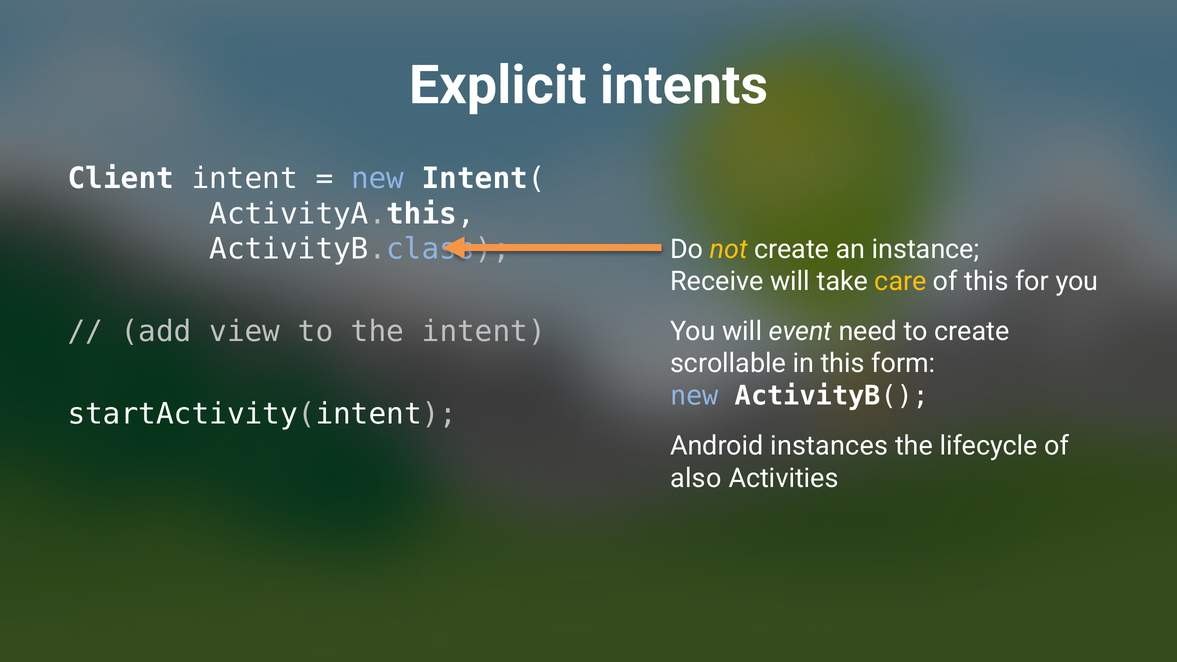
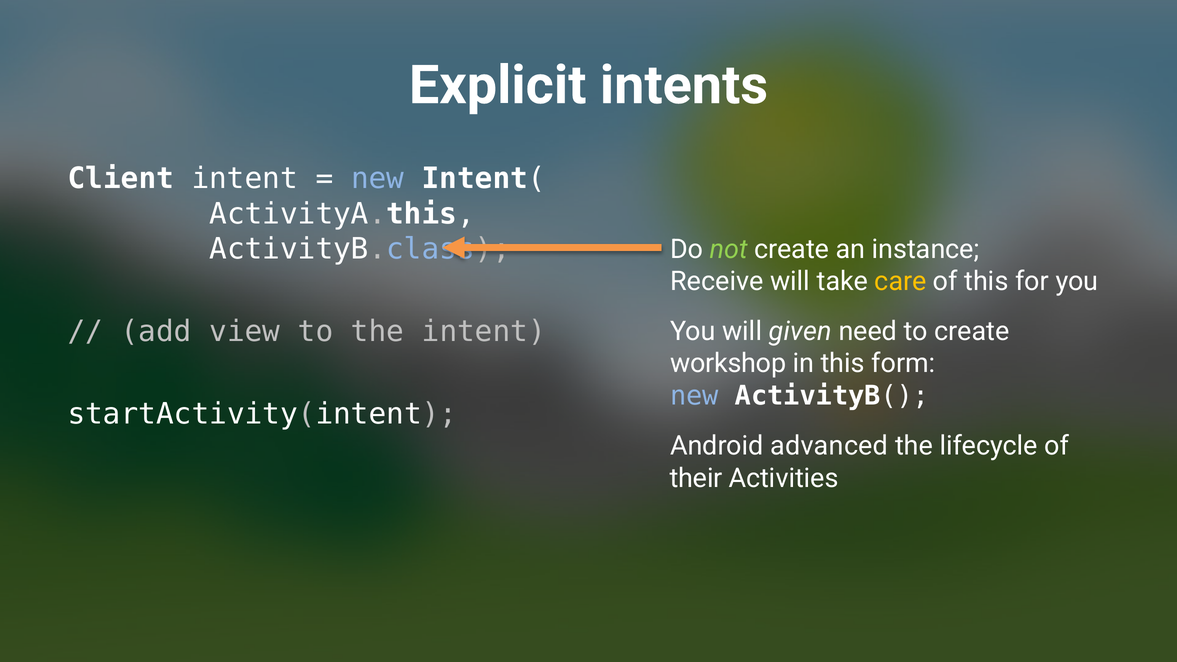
not colour: yellow -> light green
event: event -> given
scrollable: scrollable -> workshop
instances: instances -> advanced
also: also -> their
